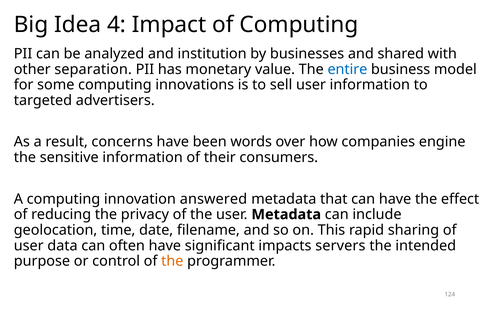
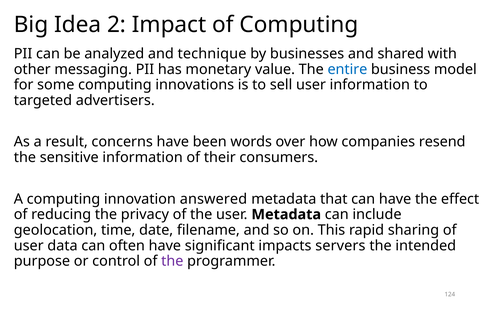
4: 4 -> 2
institution: institution -> technique
separation: separation -> messaging
engine: engine -> resend
the at (172, 261) colour: orange -> purple
